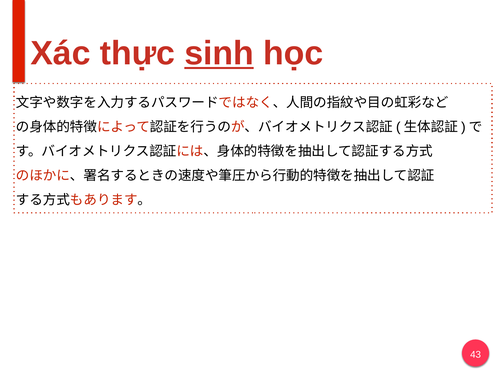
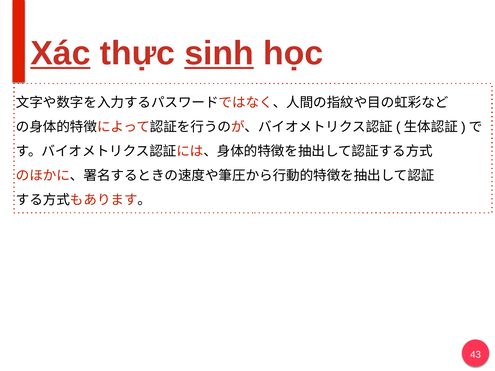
Xác underline: none -> present
